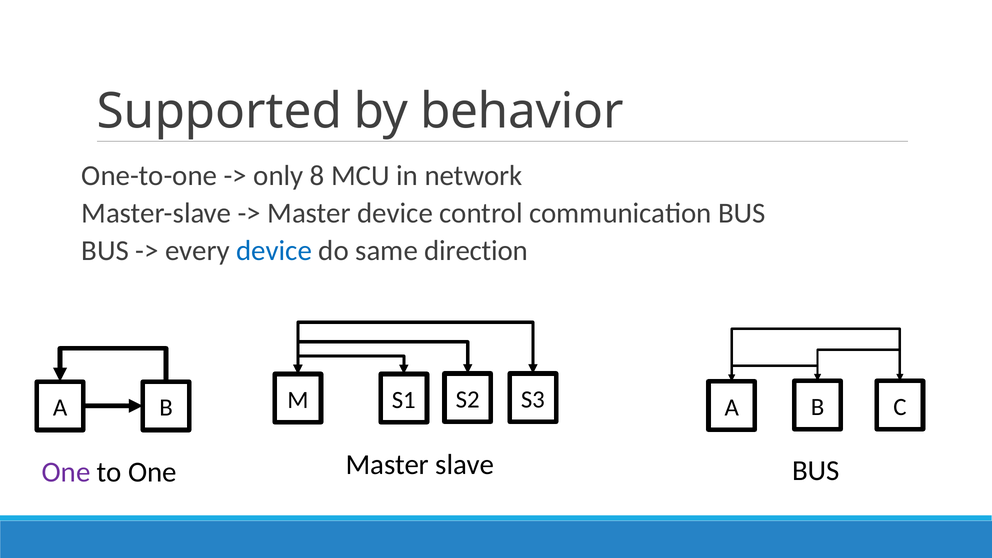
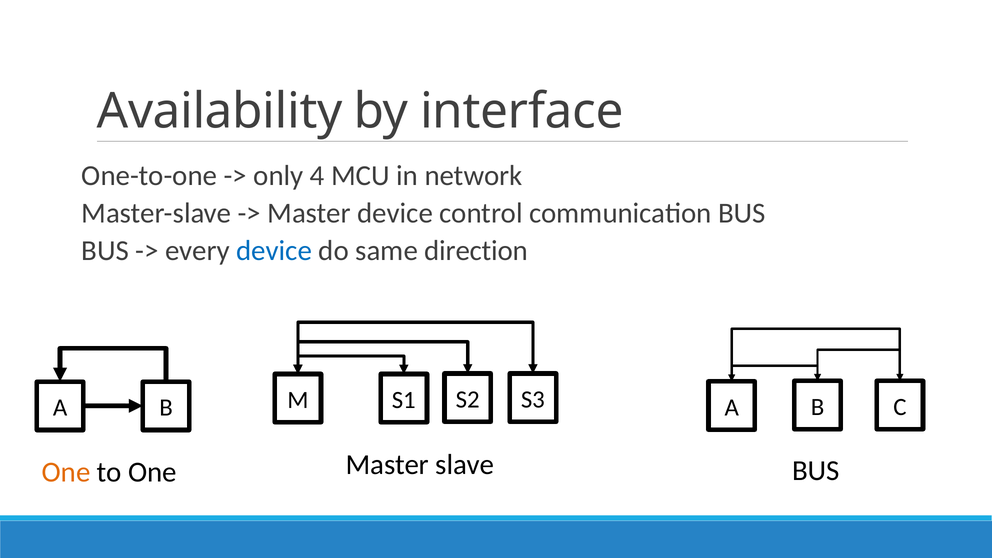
Supported: Supported -> Availability
behavior: behavior -> interface
8: 8 -> 4
One at (66, 472) colour: purple -> orange
